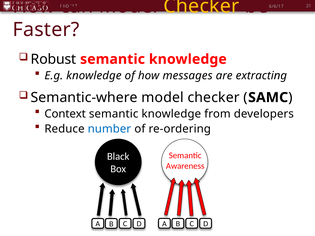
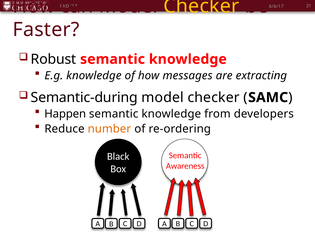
Semantic-where: Semantic-where -> Semantic-during
Context: Context -> Happen
number colour: blue -> orange
